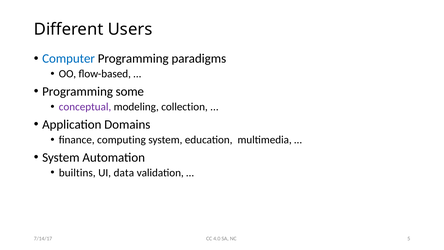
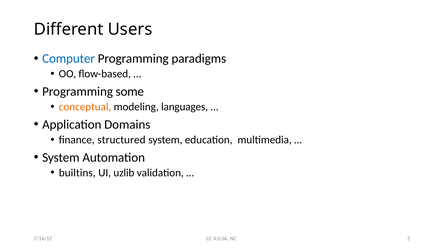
conceptual colour: purple -> orange
collection: collection -> languages
computing: computing -> structured
data: data -> uzlib
